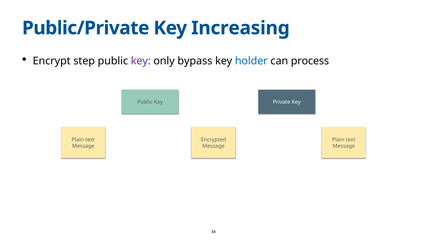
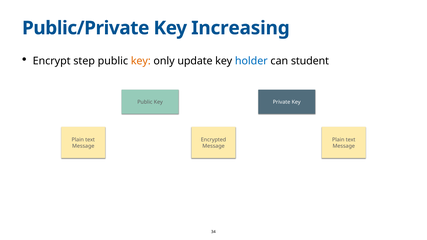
key at (141, 61) colour: purple -> orange
bypass: bypass -> update
process: process -> student
